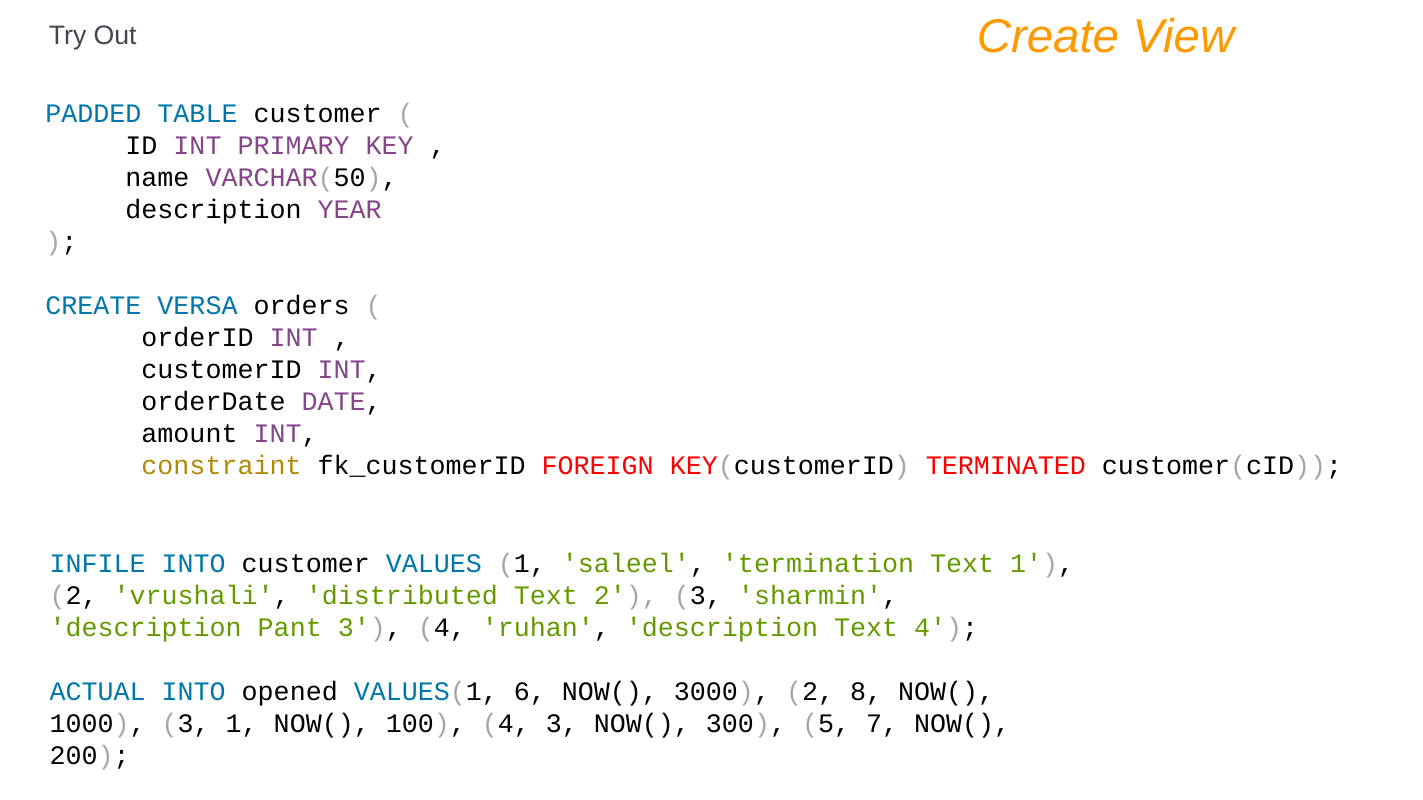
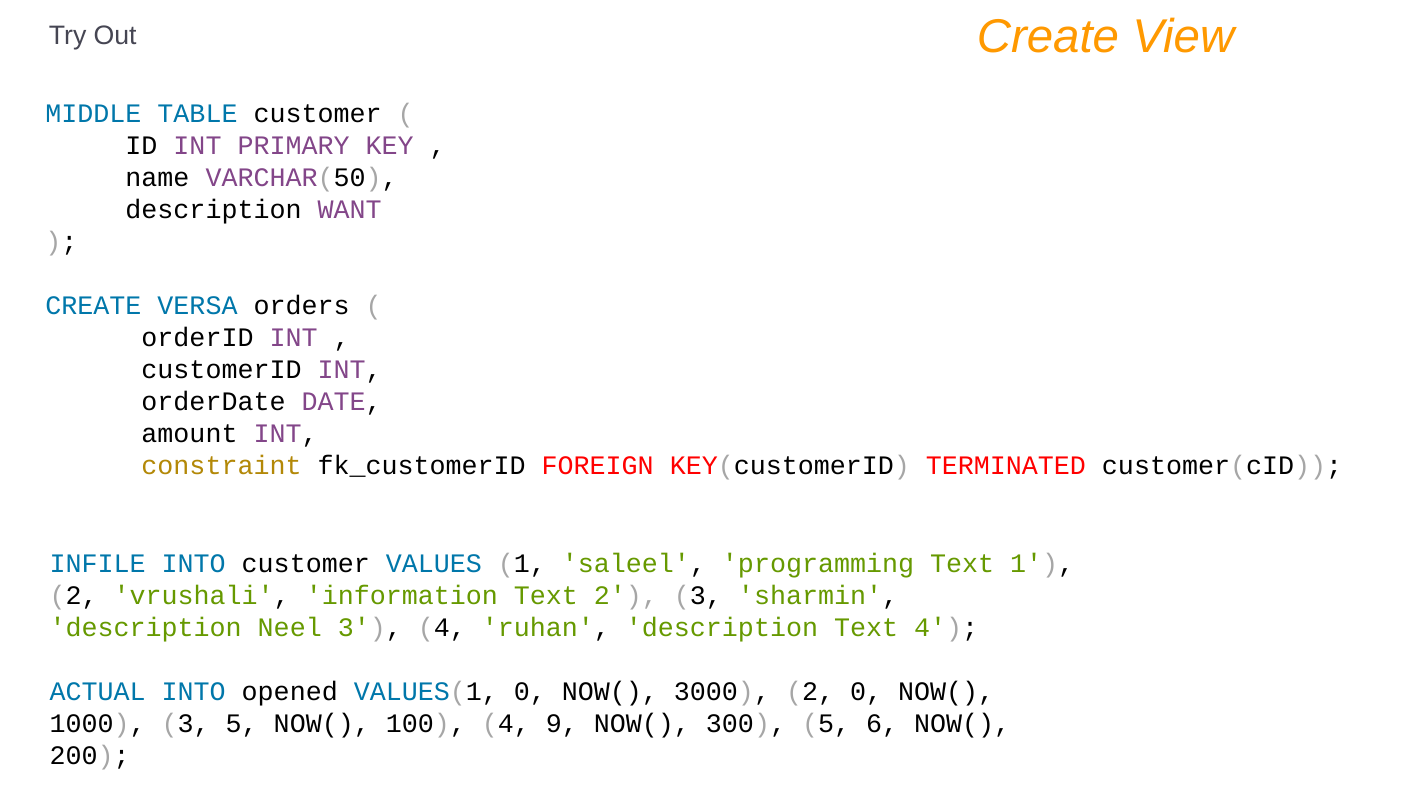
PADDED: PADDED -> MIDDLE
YEAR: YEAR -> WANT
termination: termination -> programming
distributed: distributed -> information
Pant: Pant -> Neel
VALUES(1 6: 6 -> 0
2 8: 8 -> 0
3 1: 1 -> 5
4 3: 3 -> 9
7: 7 -> 6
